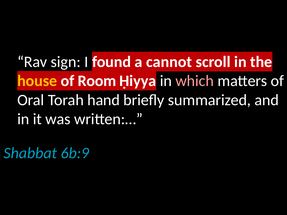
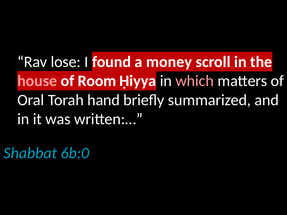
sign: sign -> lose
cannot: cannot -> money
house colour: yellow -> pink
6b:9: 6b:9 -> 6b:0
